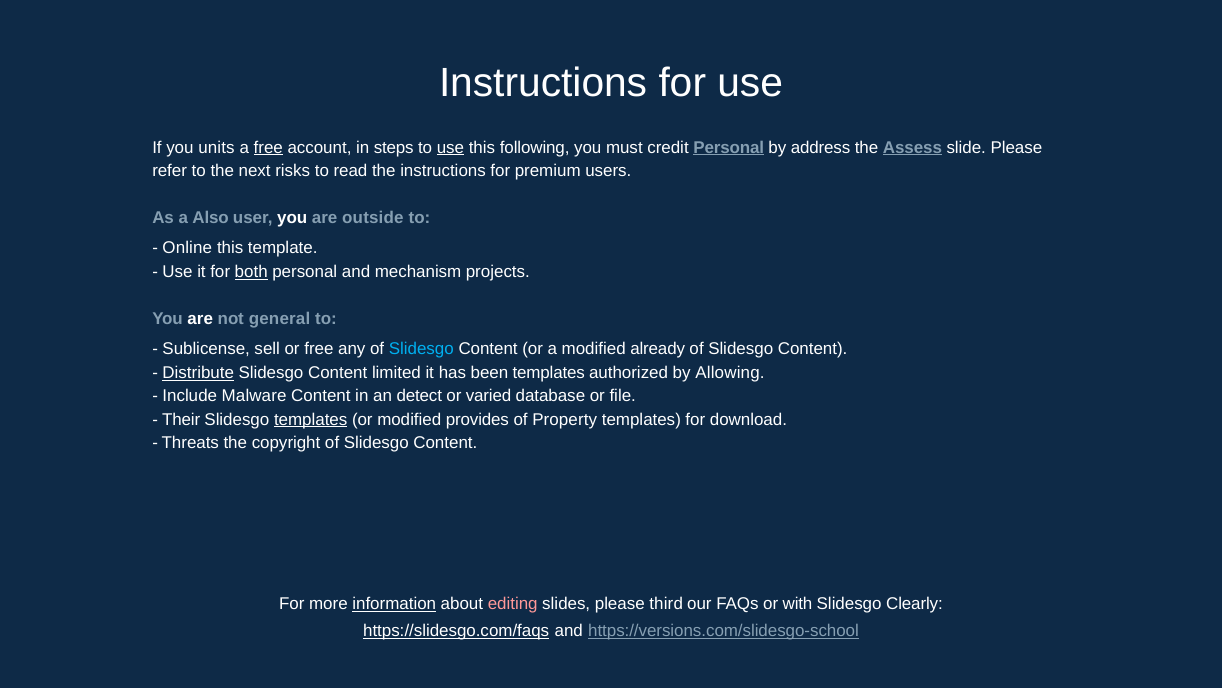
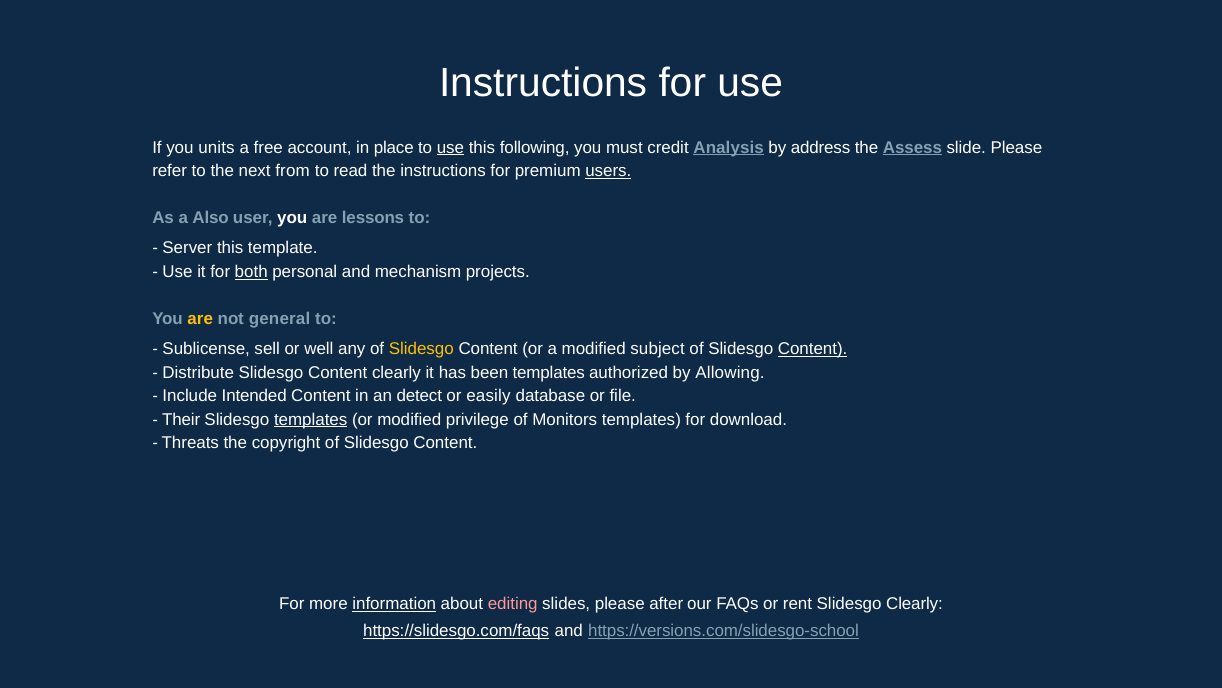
free at (268, 147) underline: present -> none
steps: steps -> place
credit Personal: Personal -> Analysis
risks: risks -> from
users underline: none -> present
outside: outside -> lessons
Online: Online -> Server
are at (200, 319) colour: white -> yellow
or free: free -> well
Slidesgo at (421, 349) colour: light blue -> yellow
already: already -> subject
Content at (813, 349) underline: none -> present
Distribute underline: present -> none
Content limited: limited -> clearly
Malware: Malware -> Intended
varied: varied -> easily
provides: provides -> privilege
Property: Property -> Monitors
third: third -> after
with: with -> rent
